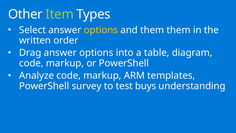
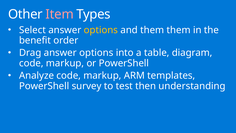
Item colour: light green -> pink
written: written -> benefit
buys: buys -> then
